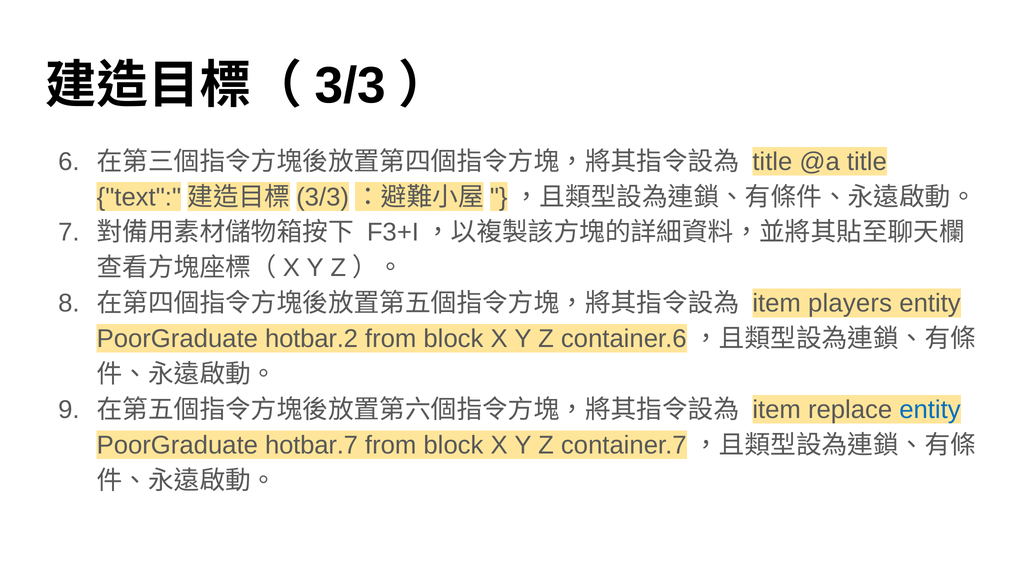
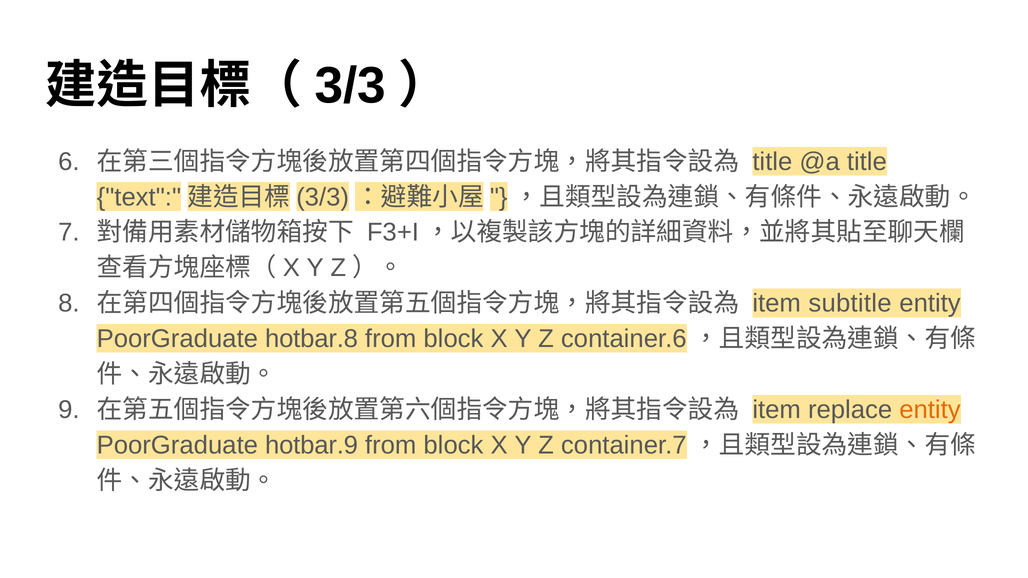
players: players -> subtitle
hotbar.2: hotbar.2 -> hotbar.8
entity at (930, 410) colour: blue -> orange
hotbar.7: hotbar.7 -> hotbar.9
